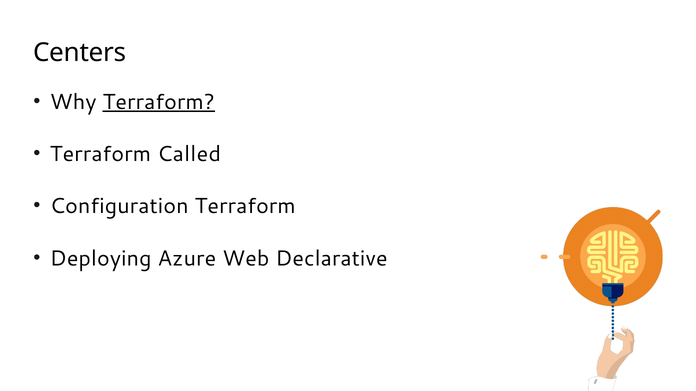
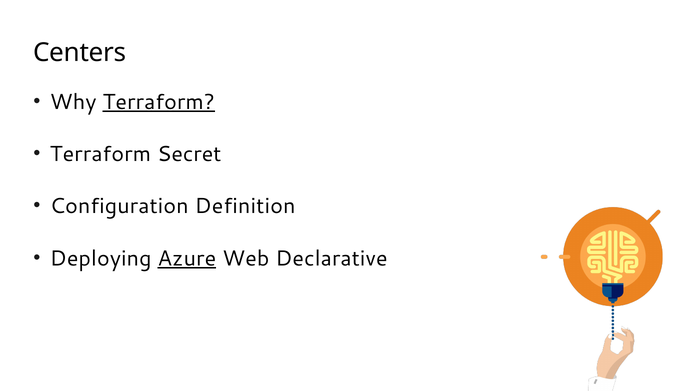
Called: Called -> Secret
Configuration Terraform: Terraform -> Definition
Azure underline: none -> present
